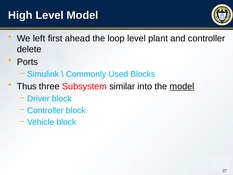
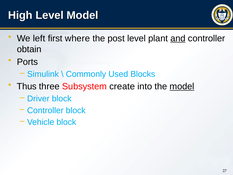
ahead: ahead -> where
loop: loop -> post
and underline: none -> present
delete: delete -> obtain
similar: similar -> create
